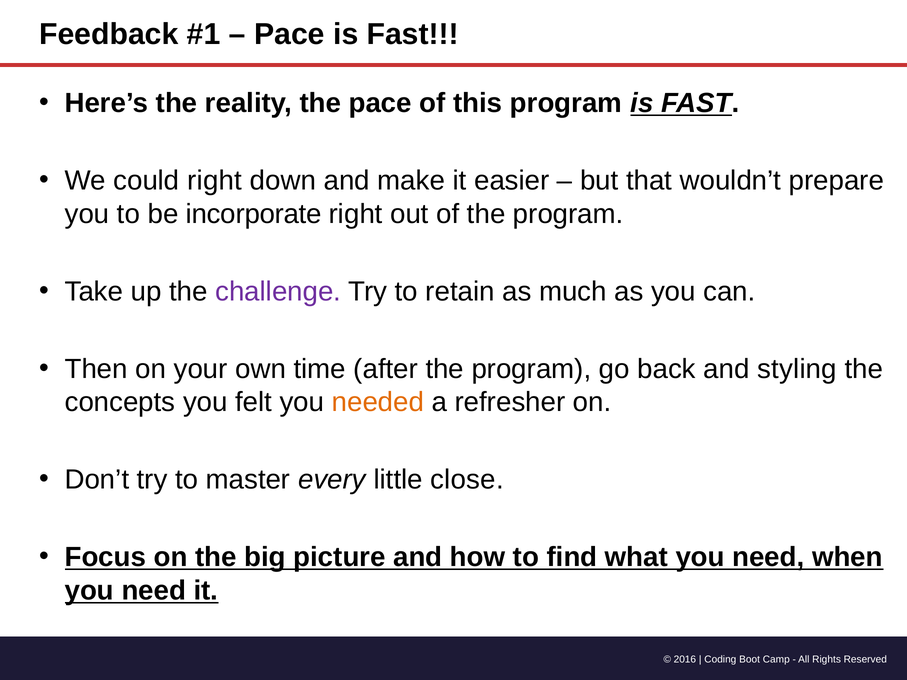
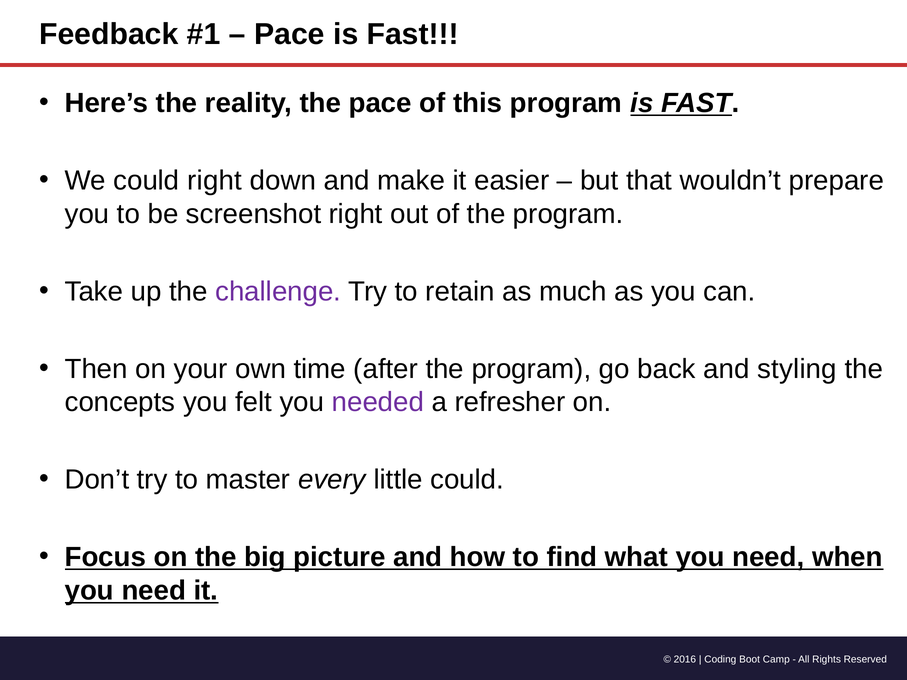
incorporate: incorporate -> screenshot
needed colour: orange -> purple
little close: close -> could
